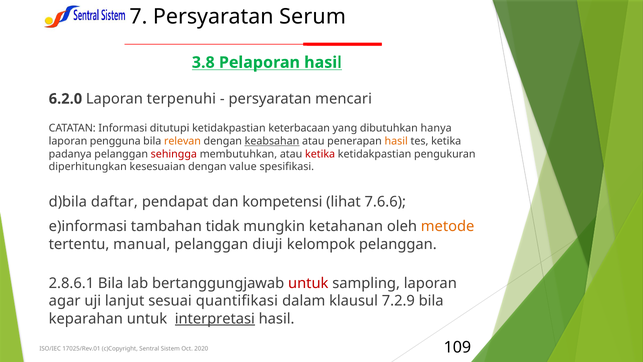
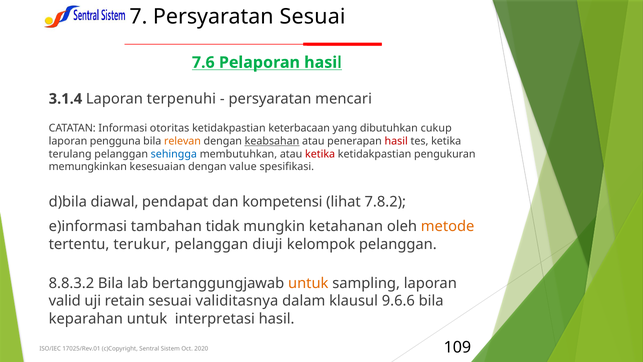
Persyaratan Serum: Serum -> Sesuai
3.8: 3.8 -> 7.6
6.2.0: 6.2.0 -> 3.1.4
ditutupi: ditutupi -> otoritas
hanya: hanya -> cukup
hasil at (396, 141) colour: orange -> red
padanya: padanya -> terulang
sehingga colour: red -> blue
diperhitungkan: diperhitungkan -> memungkinkan
daftar: daftar -> diawal
7.6.6: 7.6.6 -> 7.8.2
manual: manual -> terukur
2.8.6.1: 2.8.6.1 -> 8.8.3.2
untuk at (308, 283) colour: red -> orange
agar: agar -> valid
lanjut: lanjut -> retain
quantifikasi: quantifikasi -> validitasnya
7.2.9: 7.2.9 -> 9.6.6
interpretasi underline: present -> none
